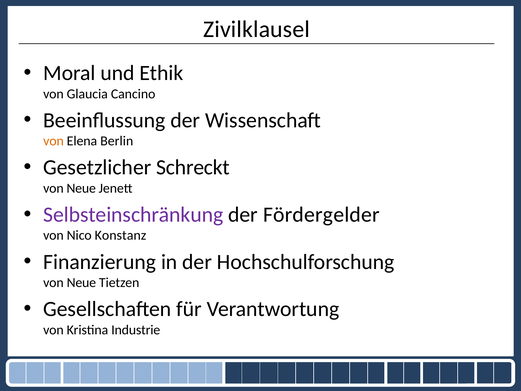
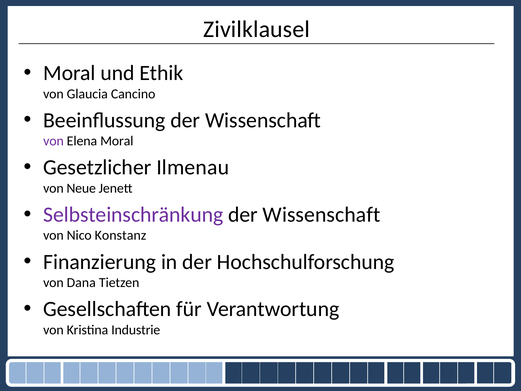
von at (53, 141) colour: orange -> purple
Elena Berlin: Berlin -> Moral
Schreckt: Schreckt -> Ilmenau
Fördergelder at (321, 215): Fördergelder -> Wissenschaft
Neue at (81, 282): Neue -> Dana
